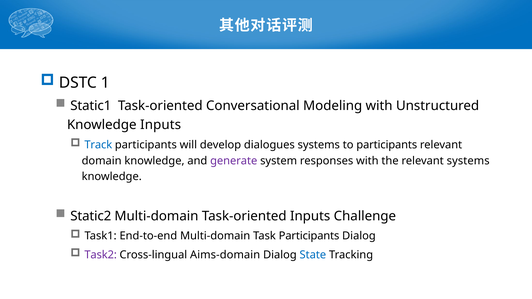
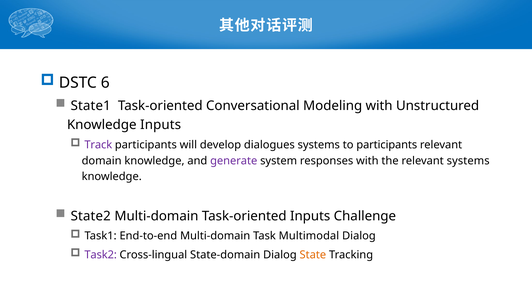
1: 1 -> 6
Static1: Static1 -> State1
Track colour: blue -> purple
Static2: Static2 -> State2
Task Participants: Participants -> Multimodal
Aims-domain: Aims-domain -> State-domain
State colour: blue -> orange
